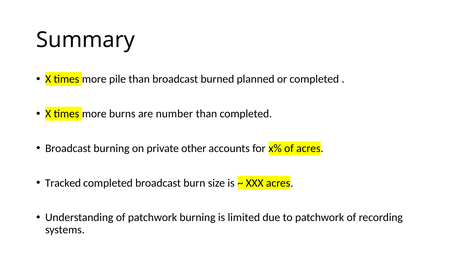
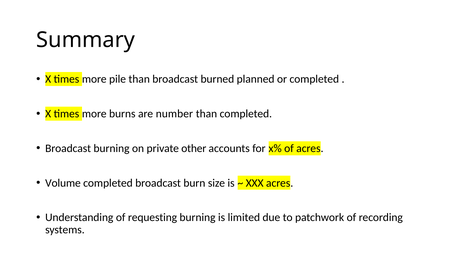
Tracked: Tracked -> Volume
of patchwork: patchwork -> requesting
